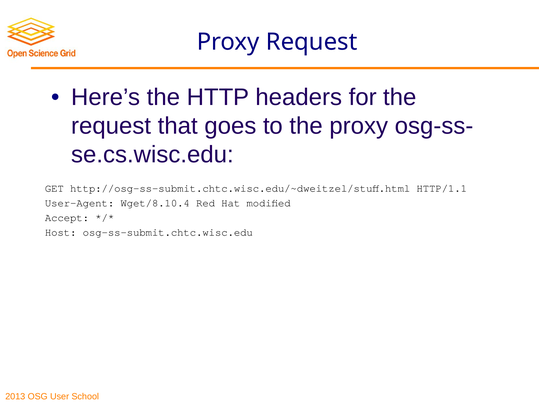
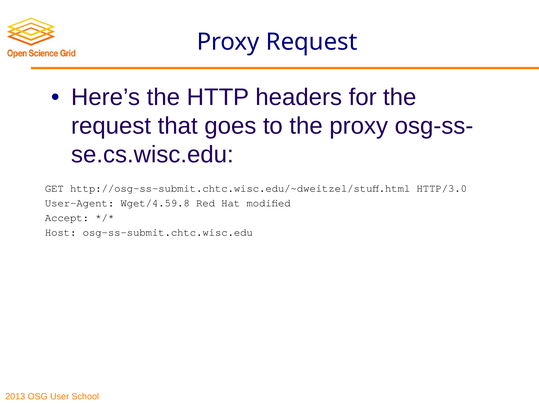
HTTP/1.1: HTTP/1.1 -> HTTP/3.0
Wget/8.10.4: Wget/8.10.4 -> Wget/4.59.8
